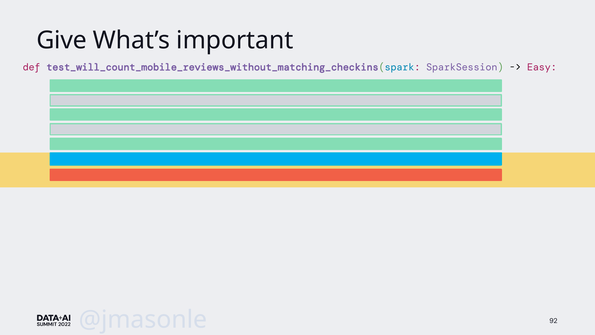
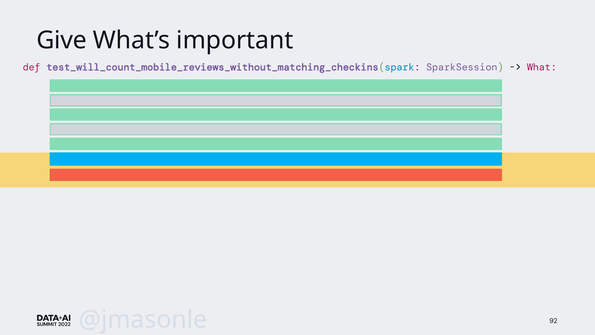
Easy: Easy -> What
